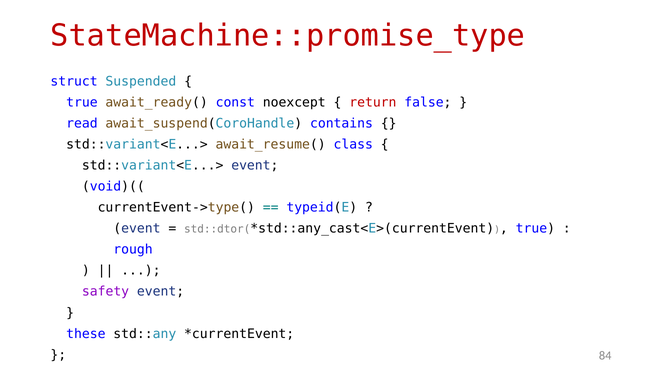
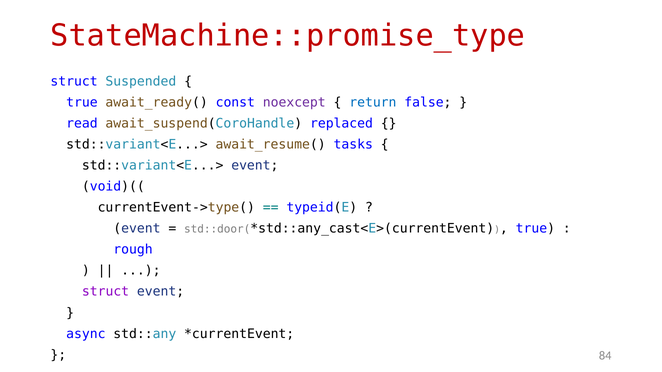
noexcept colour: black -> purple
return colour: red -> blue
contains: contains -> replaced
class: class -> tasks
std::dtor(: std::dtor( -> std::door(
safety at (106, 292): safety -> struct
these: these -> async
